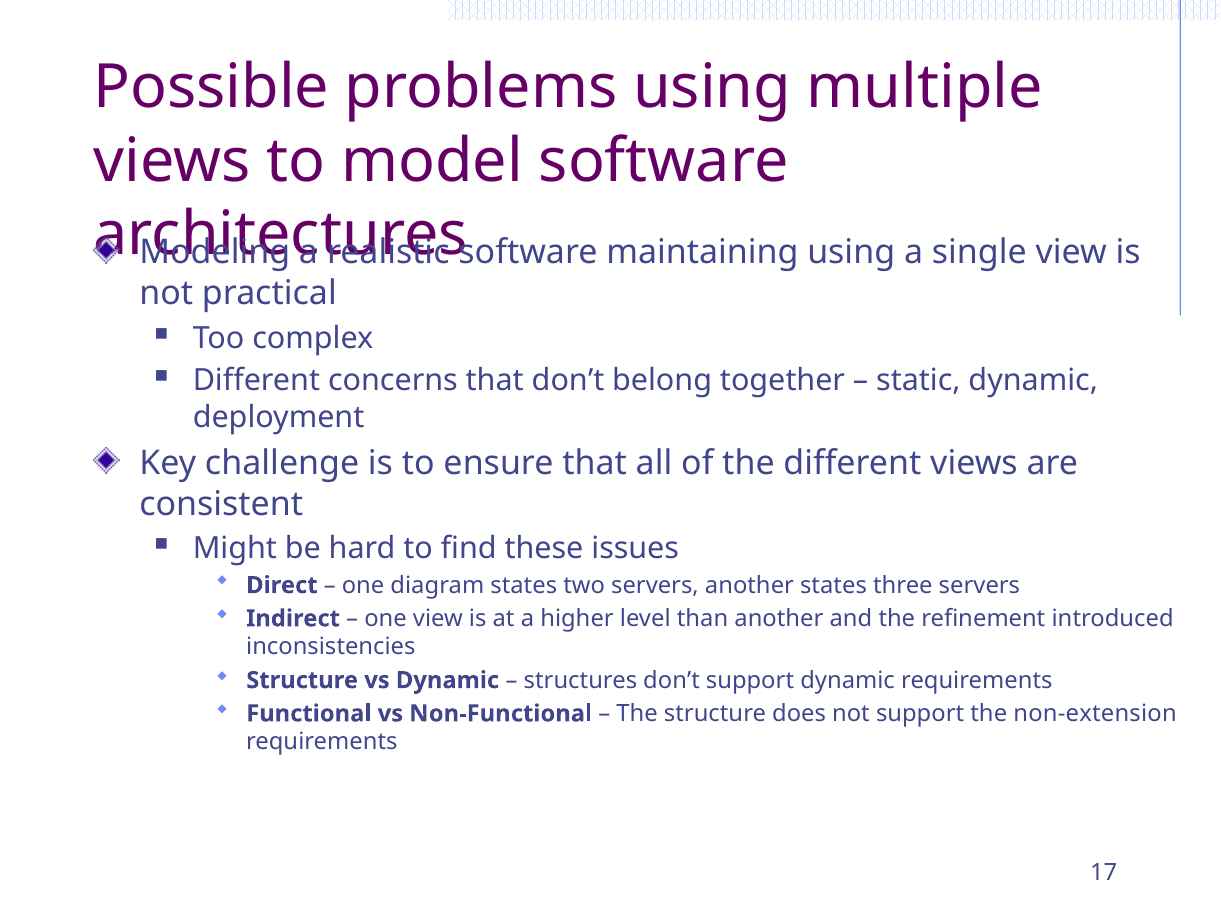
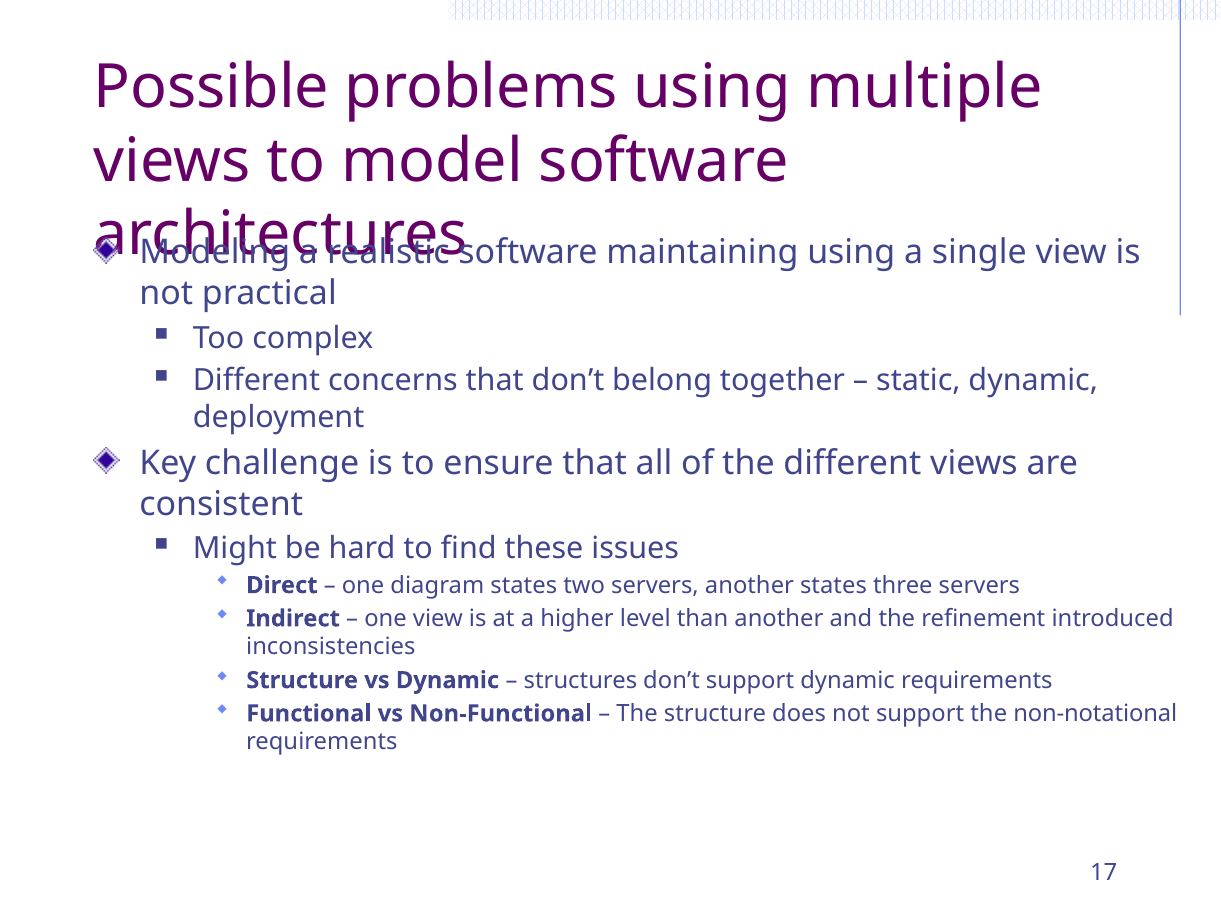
non-extension: non-extension -> non-notational
